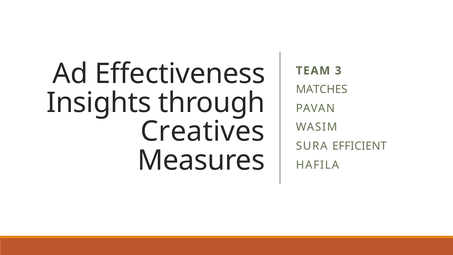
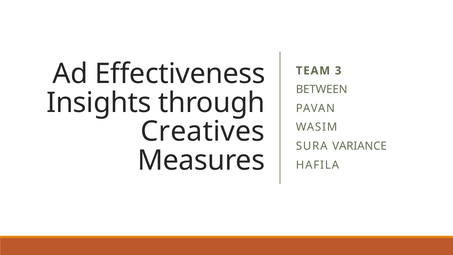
MATCHES: MATCHES -> BETWEEN
EFFICIENT: EFFICIENT -> VARIANCE
